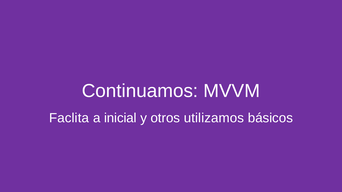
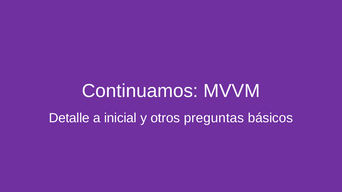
Faclita: Faclita -> Detalle
utilizamos: utilizamos -> preguntas
